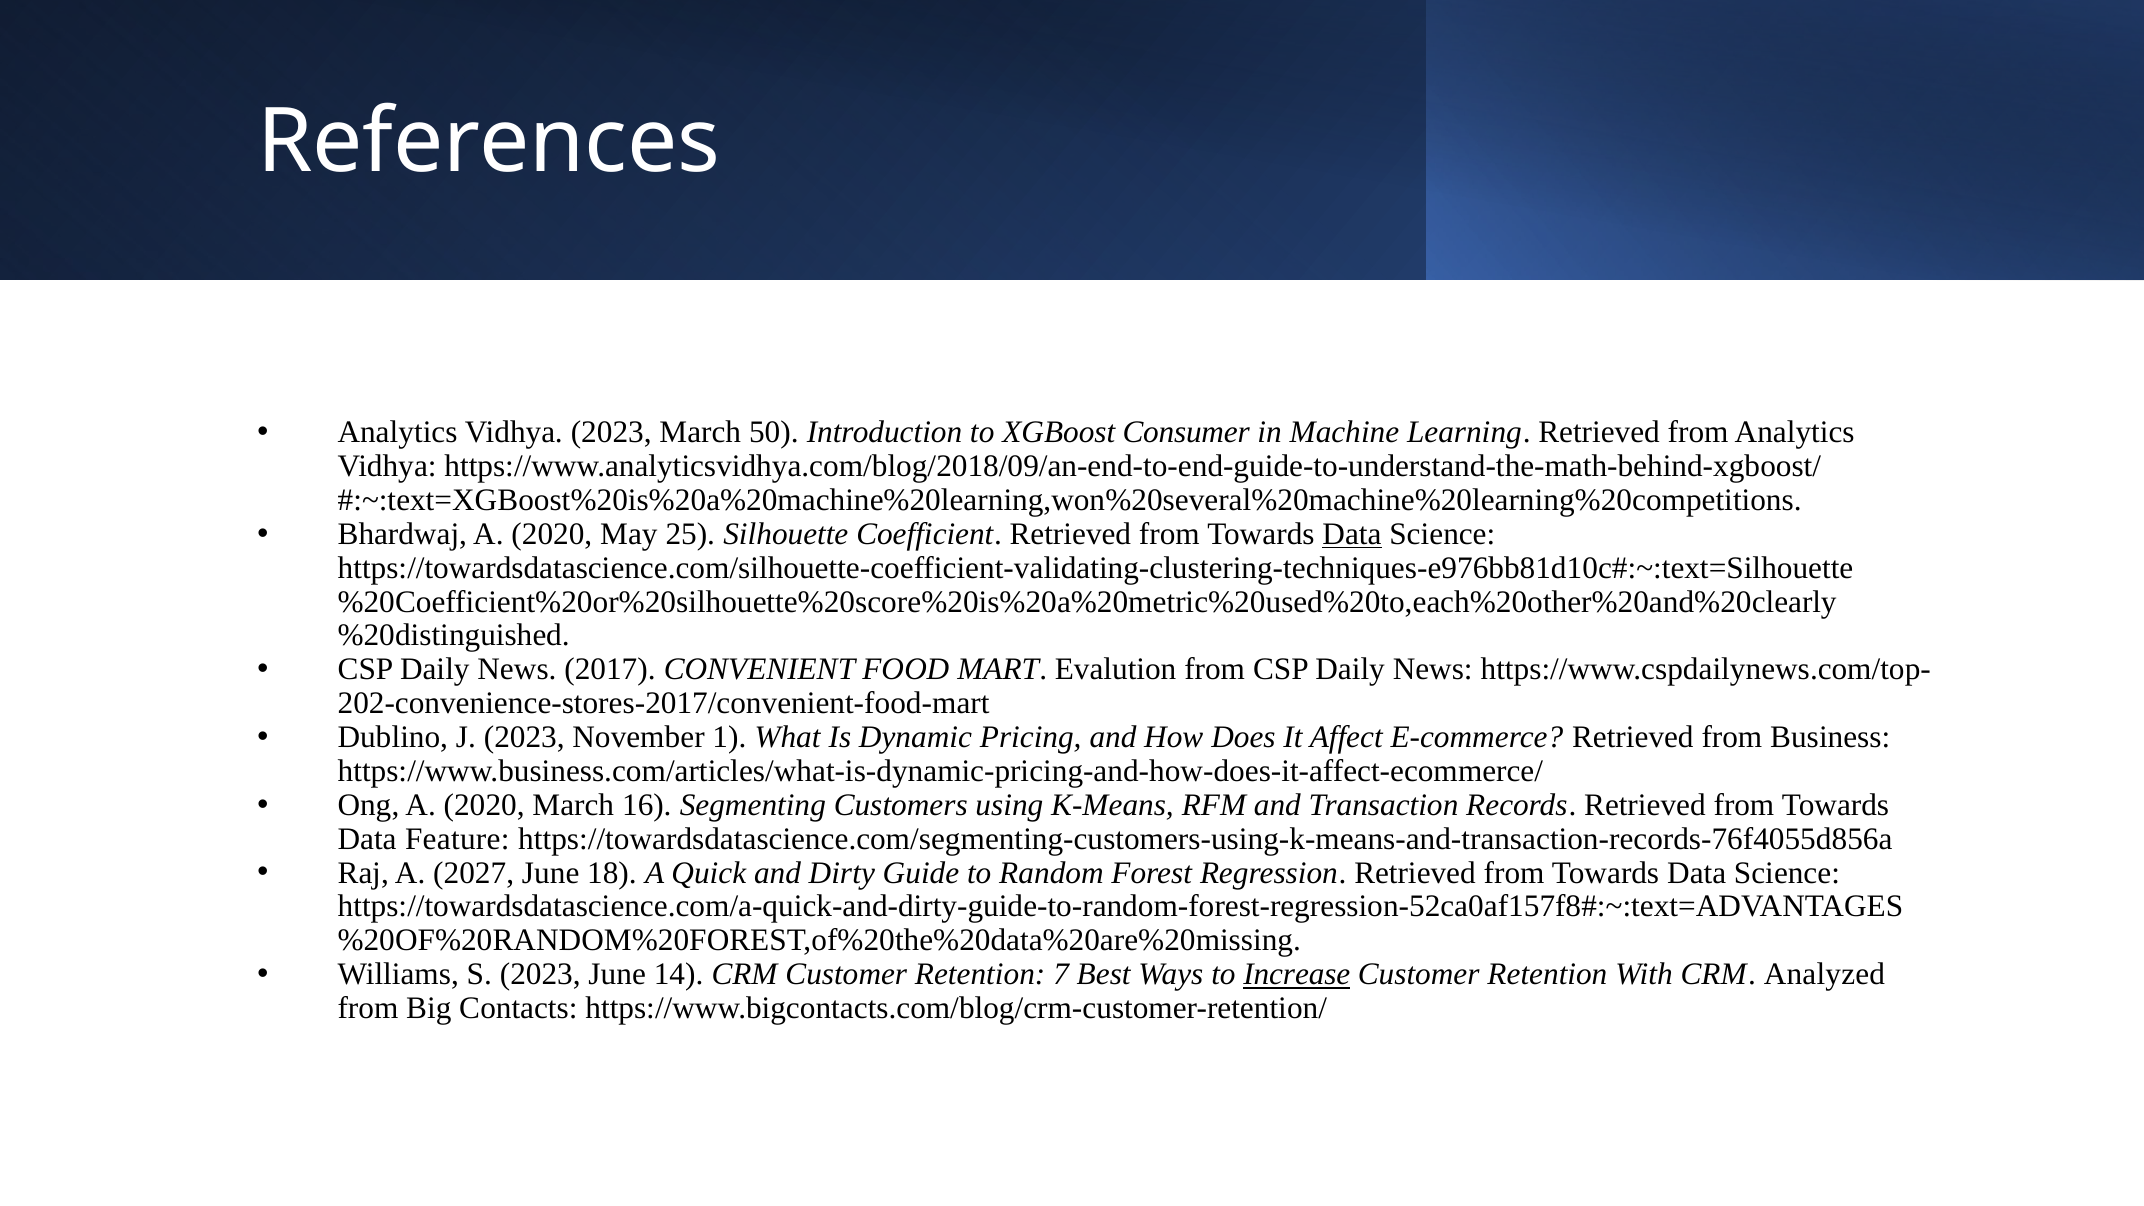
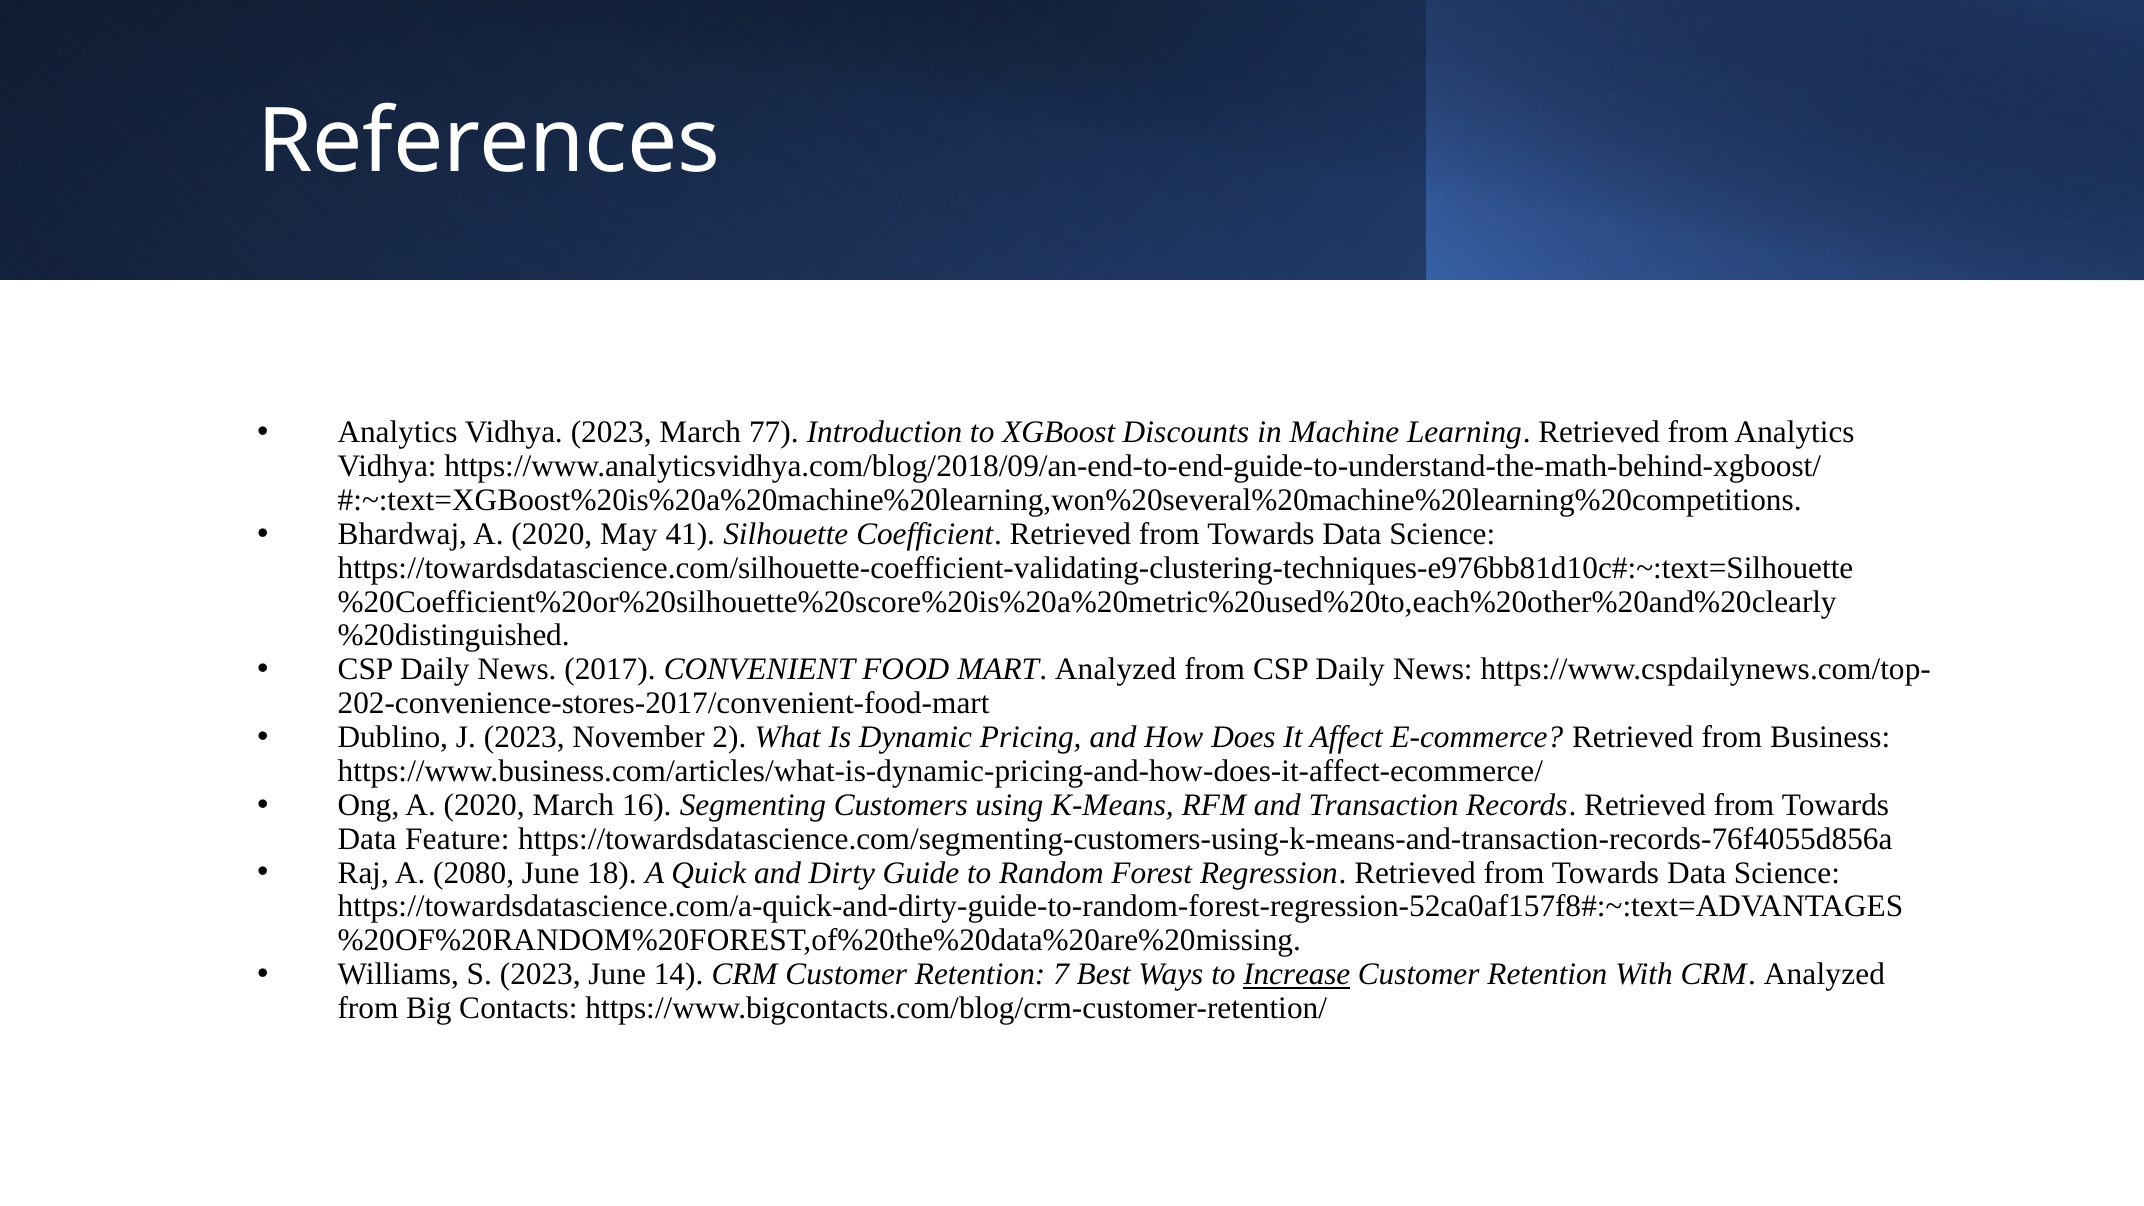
50: 50 -> 77
Consumer: Consumer -> Discounts
25: 25 -> 41
Data at (1352, 534) underline: present -> none
MART Evalution: Evalution -> Analyzed
1: 1 -> 2
2027: 2027 -> 2080
